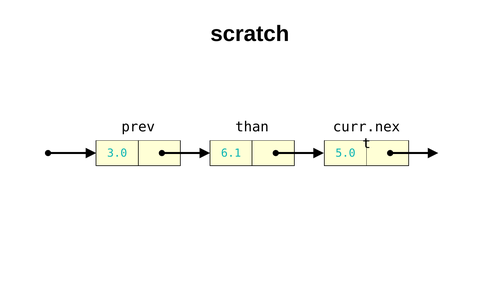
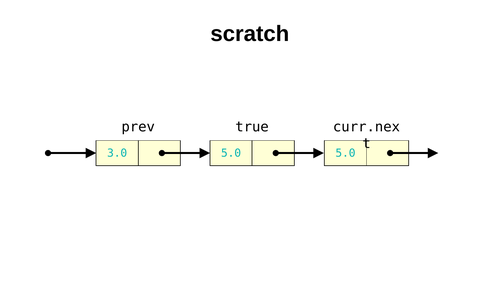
than: than -> true
3.0 6.1: 6.1 -> 5.0
